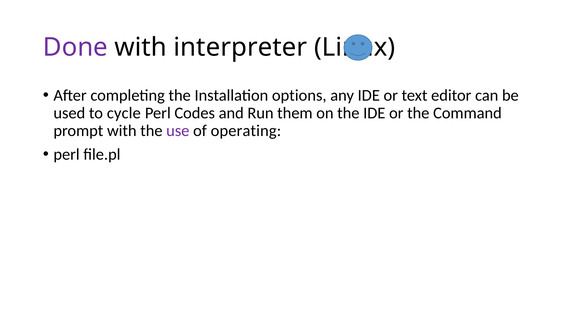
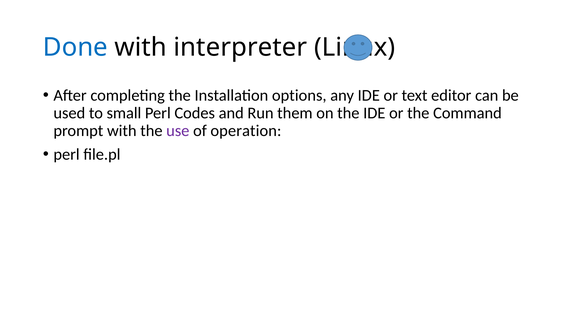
Done colour: purple -> blue
cycle: cycle -> small
operating: operating -> operation
